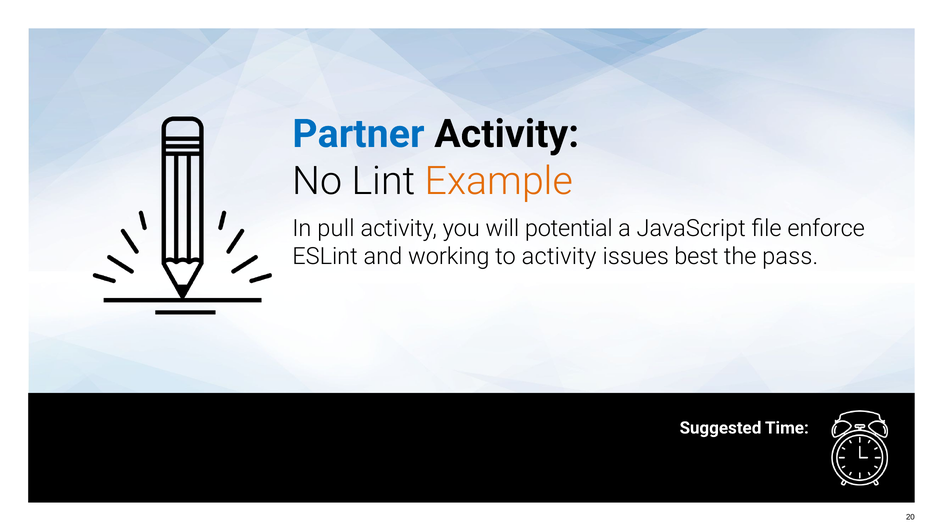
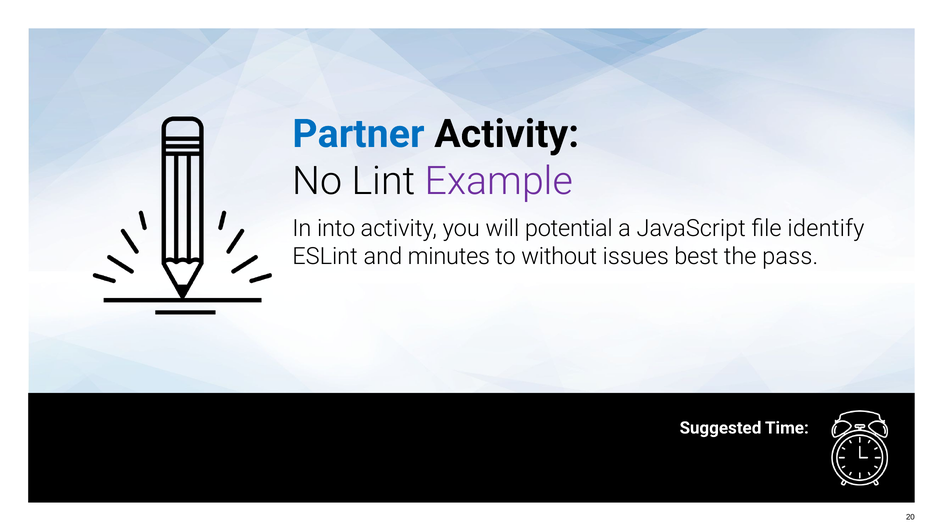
Example colour: orange -> purple
pull: pull -> into
enforce: enforce -> identify
working: working -> minutes
to activity: activity -> without
